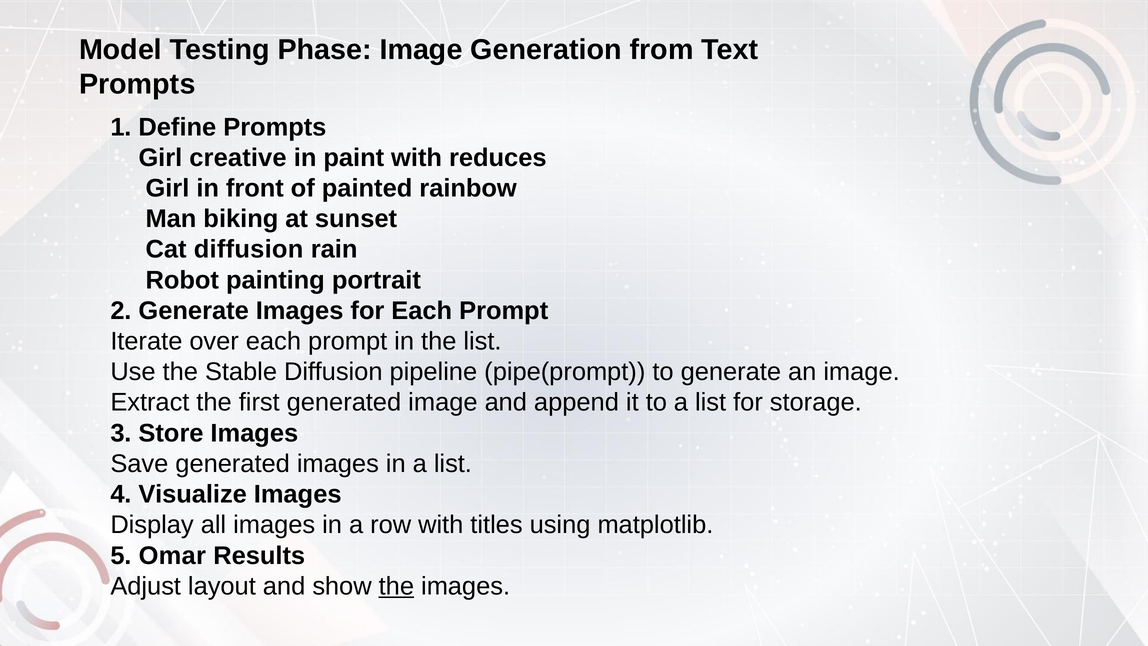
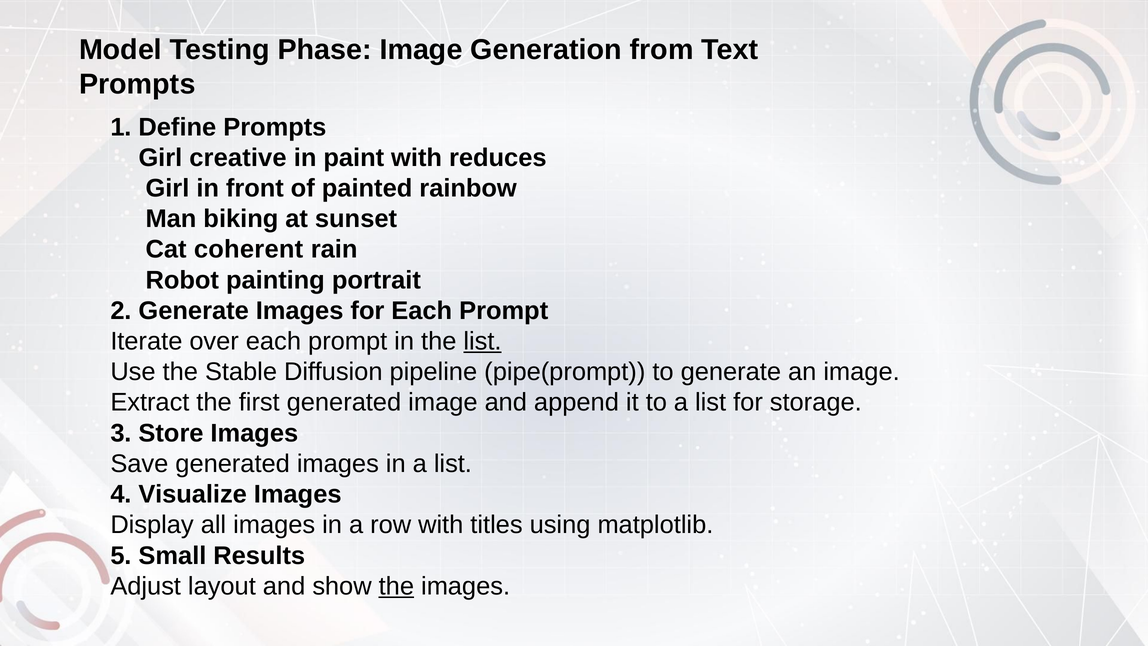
Cat diffusion: diffusion -> coherent
list at (482, 341) underline: none -> present
Omar: Omar -> Small
